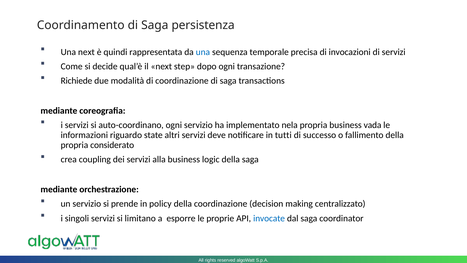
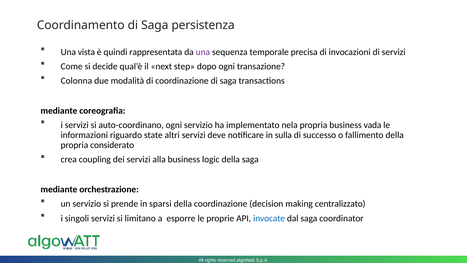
Una next: next -> vista
una at (203, 52) colour: blue -> purple
Richiede: Richiede -> Colonna
tutti: tutti -> sulla
policy: policy -> sparsi
